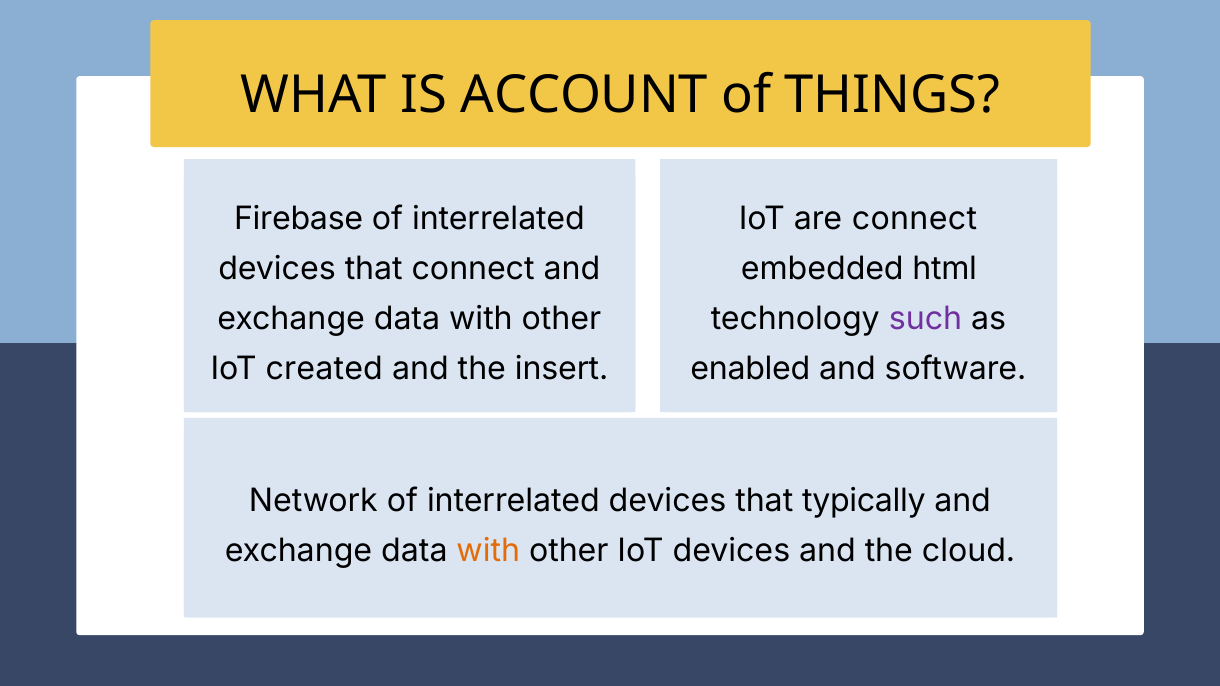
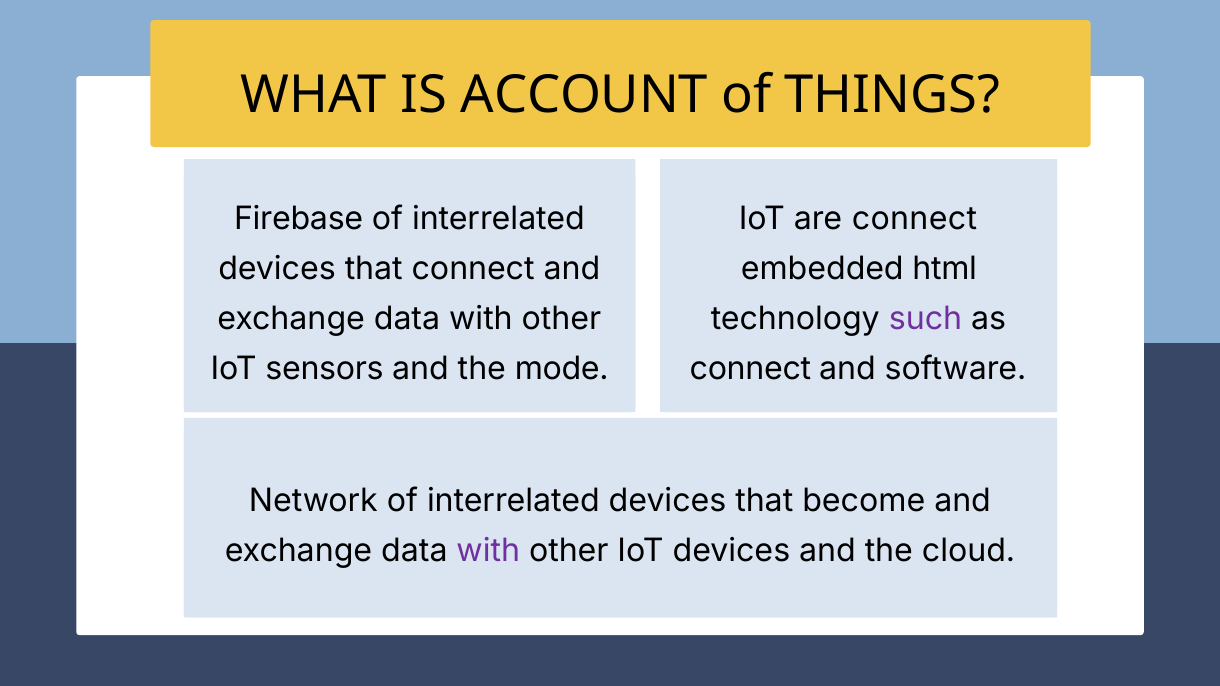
created: created -> sensors
insert: insert -> mode
enabled at (750, 369): enabled -> connect
typically: typically -> become
with at (488, 551) colour: orange -> purple
